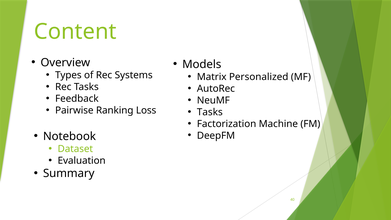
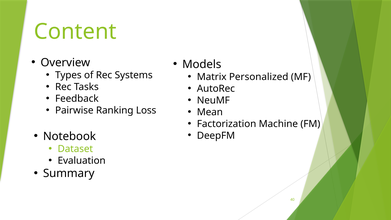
Tasks at (210, 112): Tasks -> Mean
